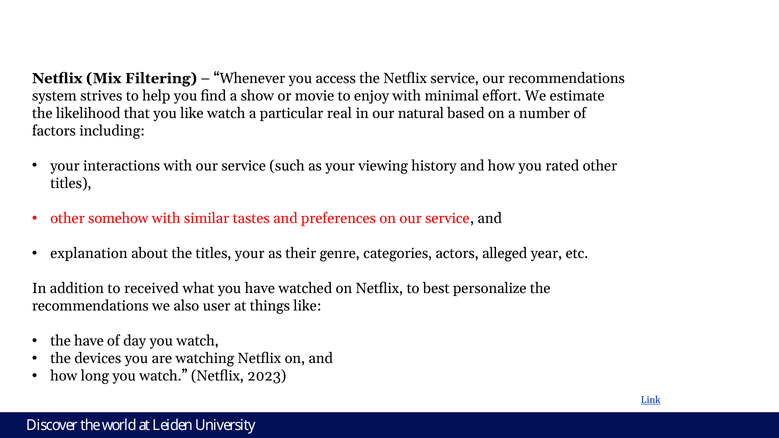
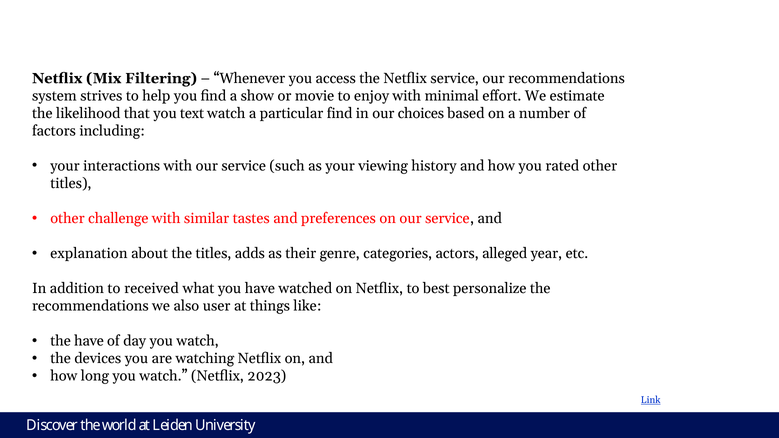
you like: like -> text
particular real: real -> find
natural: natural -> choices
somehow: somehow -> challenge
titles your: your -> adds
